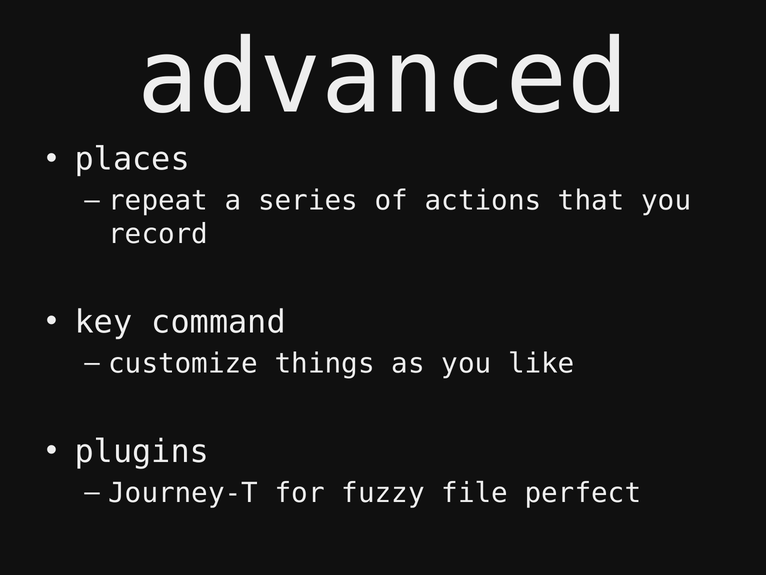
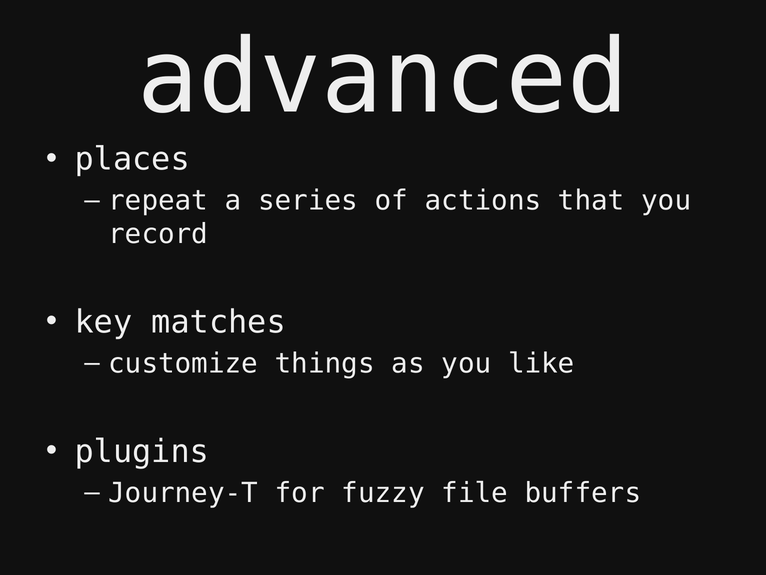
command: command -> matches
perfect: perfect -> buffers
